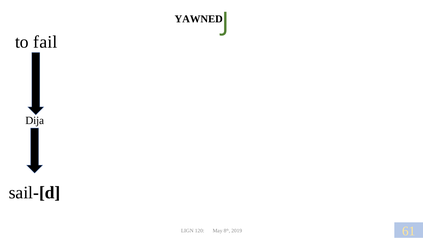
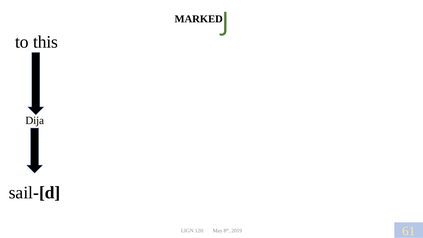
YAWNED: YAWNED -> MARKED
fail: fail -> this
